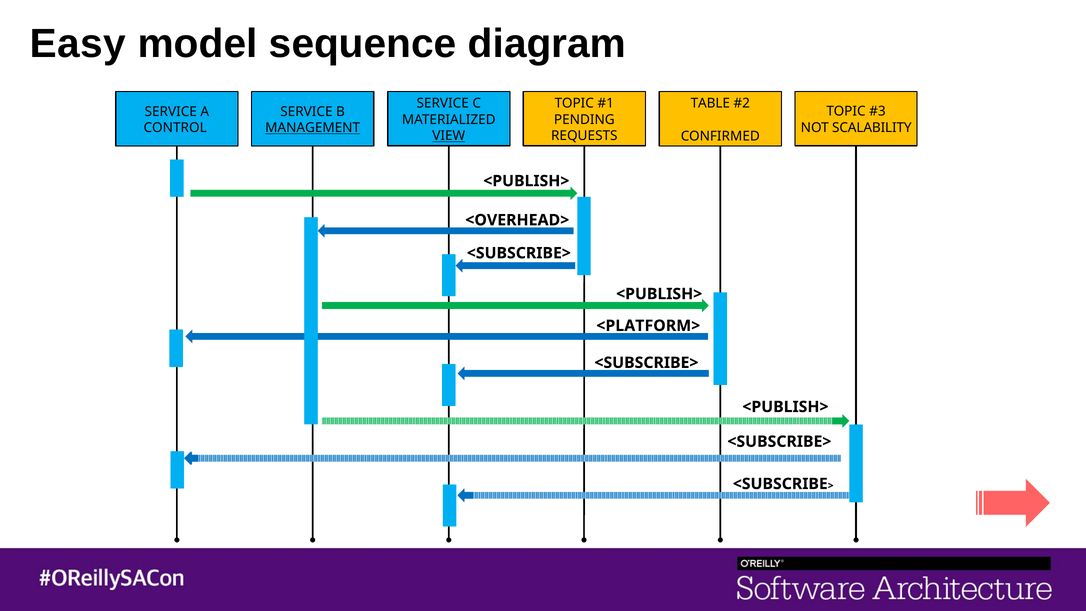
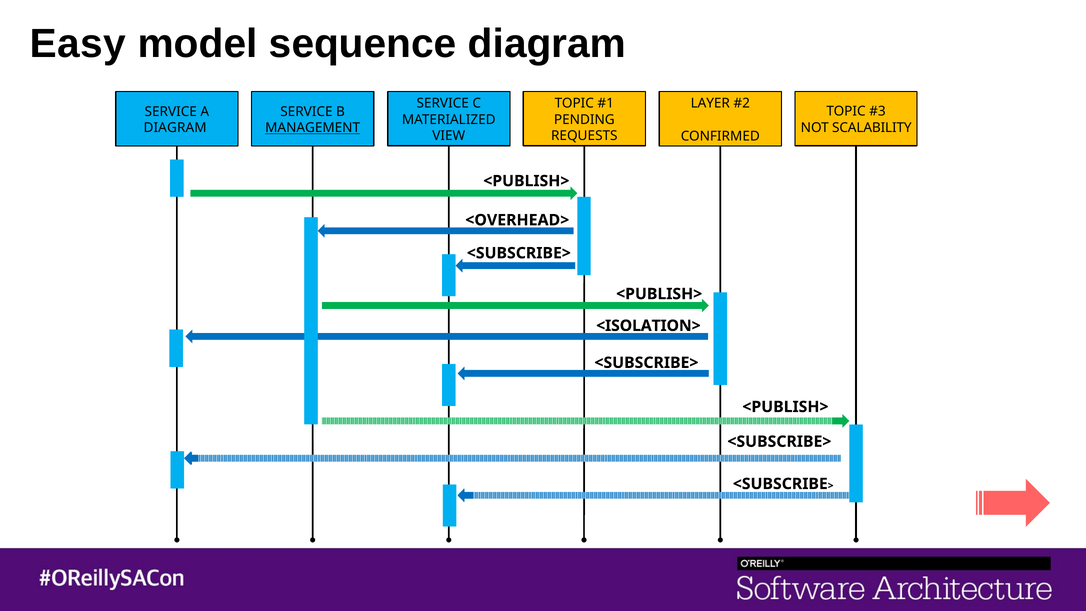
TABLE: TABLE -> LAYER
CONTROL at (175, 128): CONTROL -> DIAGRAM
VIEW underline: present -> none
<PLATFORM>: <PLATFORM> -> <ISOLATION>
